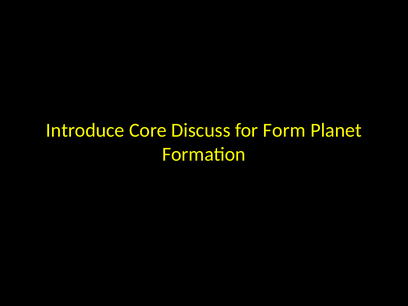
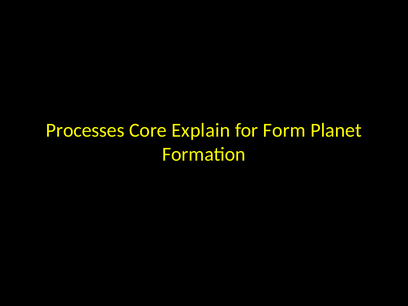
Introduce: Introduce -> Processes
Discuss: Discuss -> Explain
